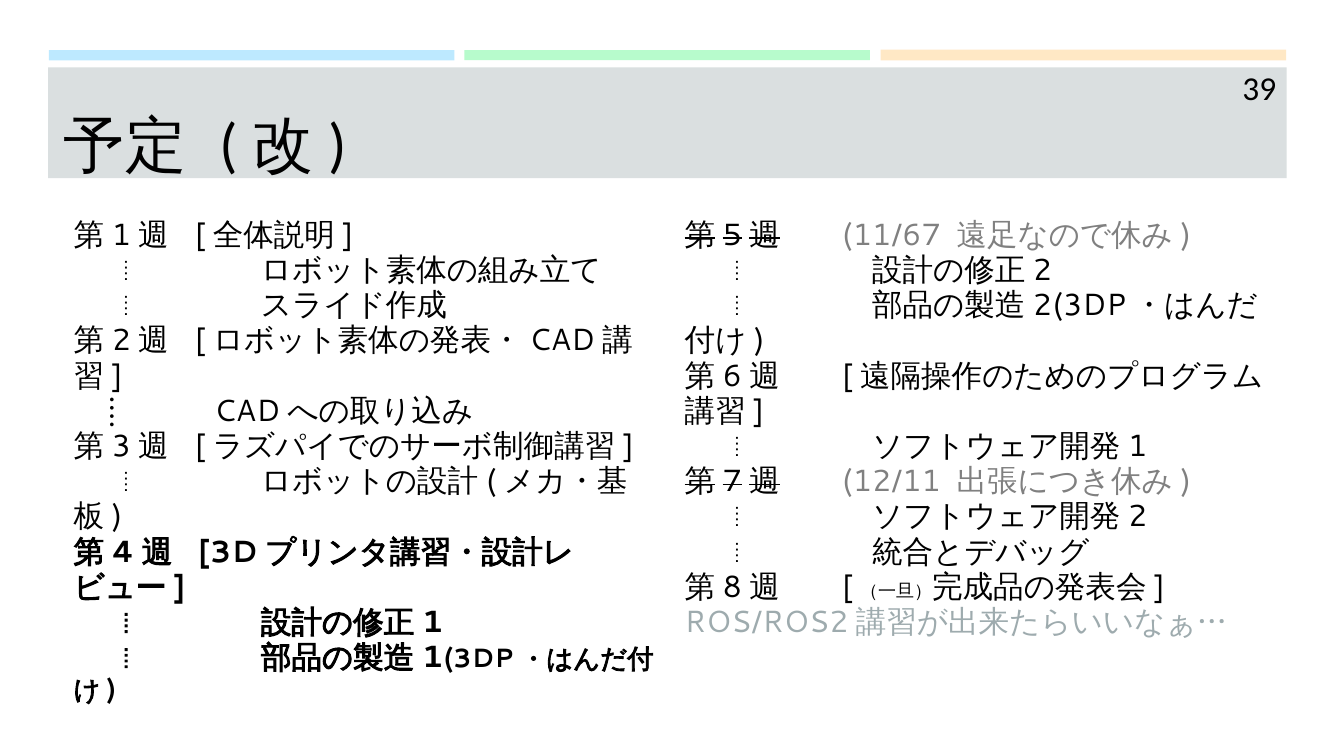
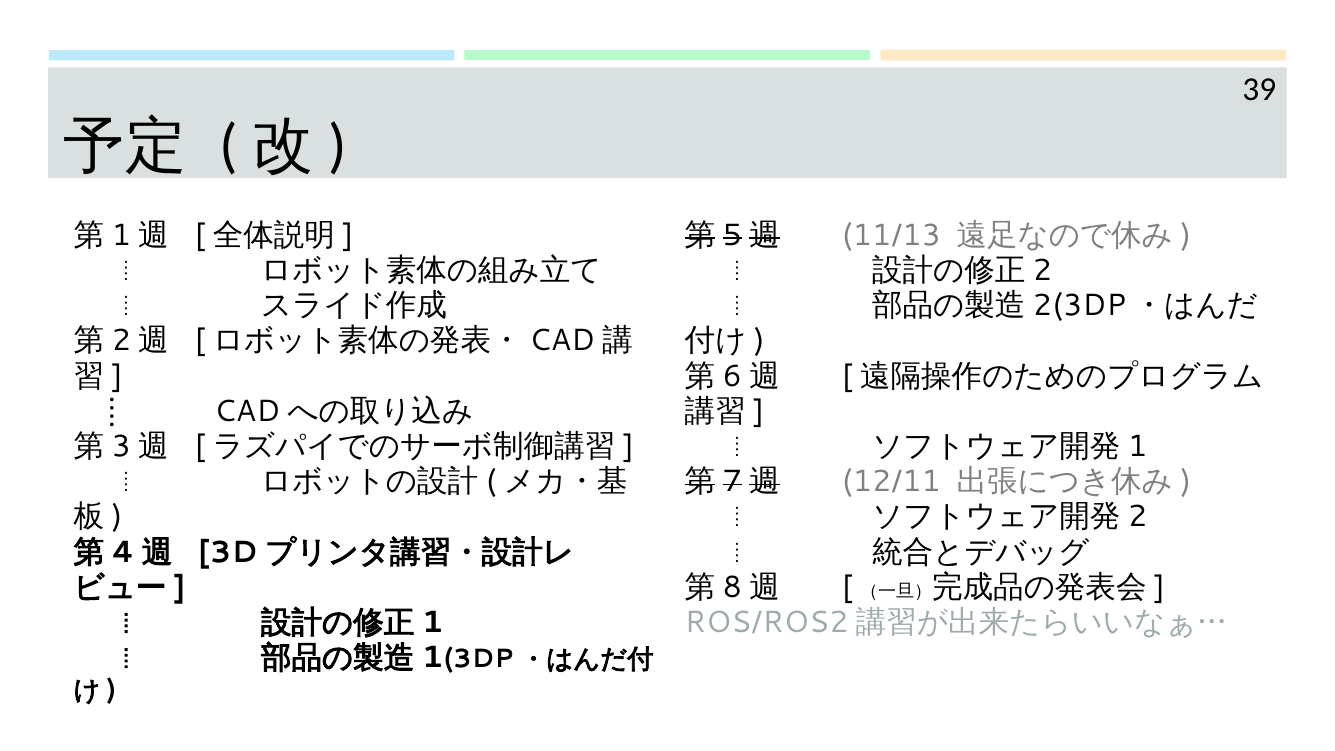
11/67: 11/67 -> 11/13
